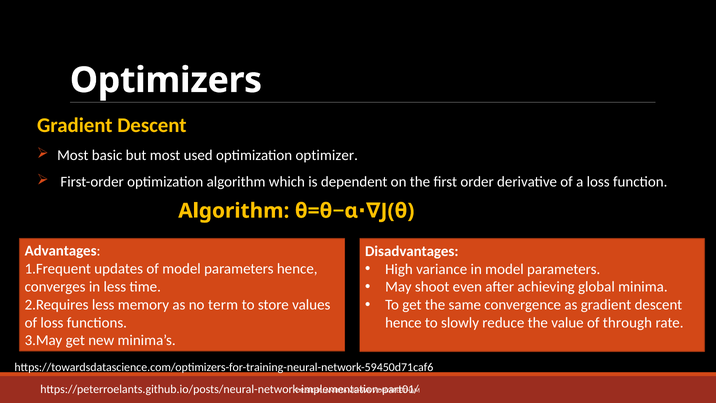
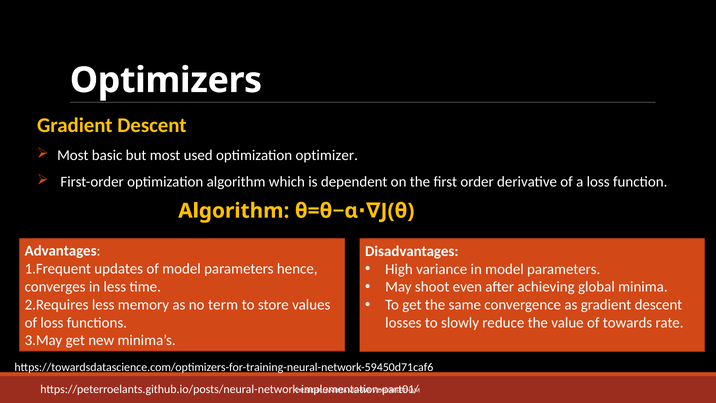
hence at (403, 323): hence -> losses
through: through -> towards
